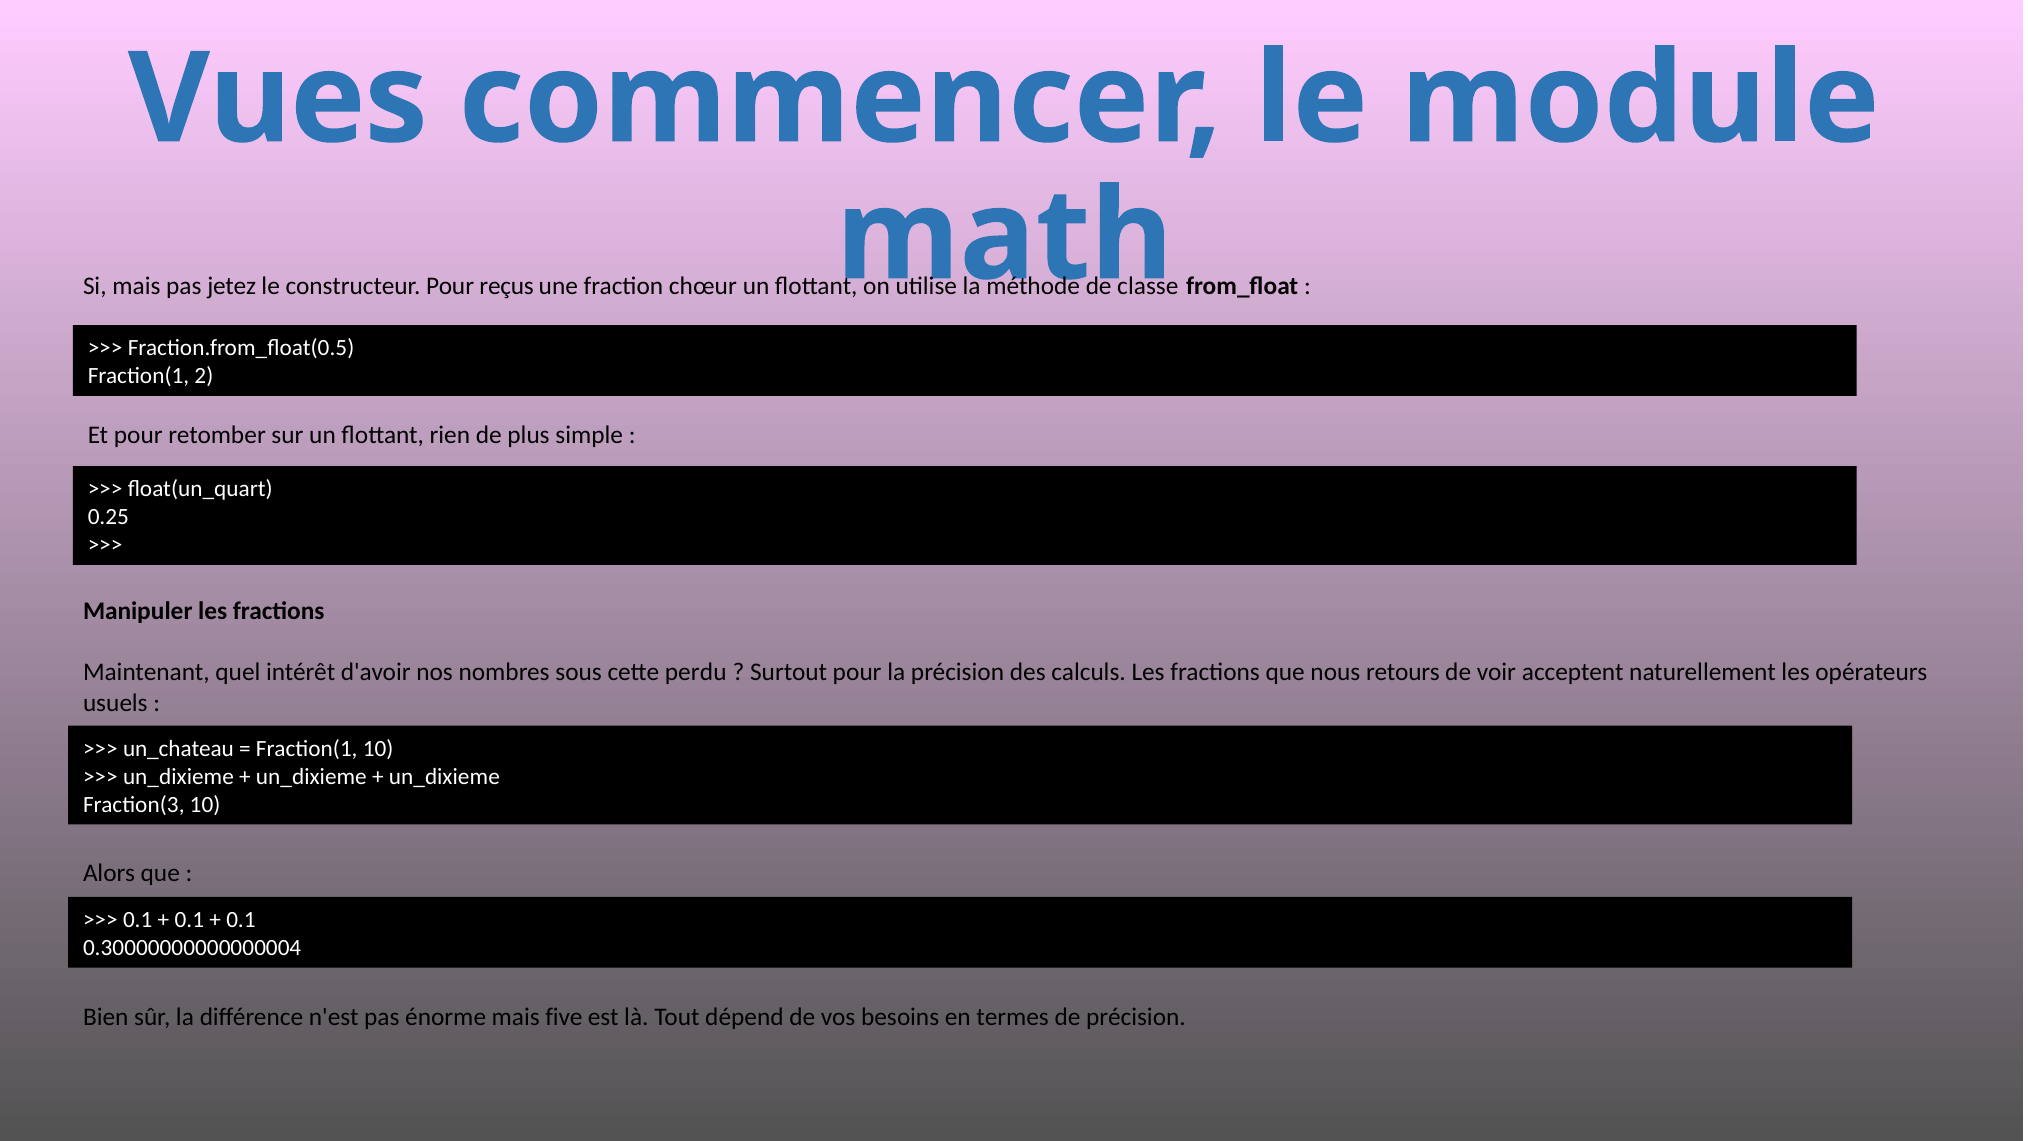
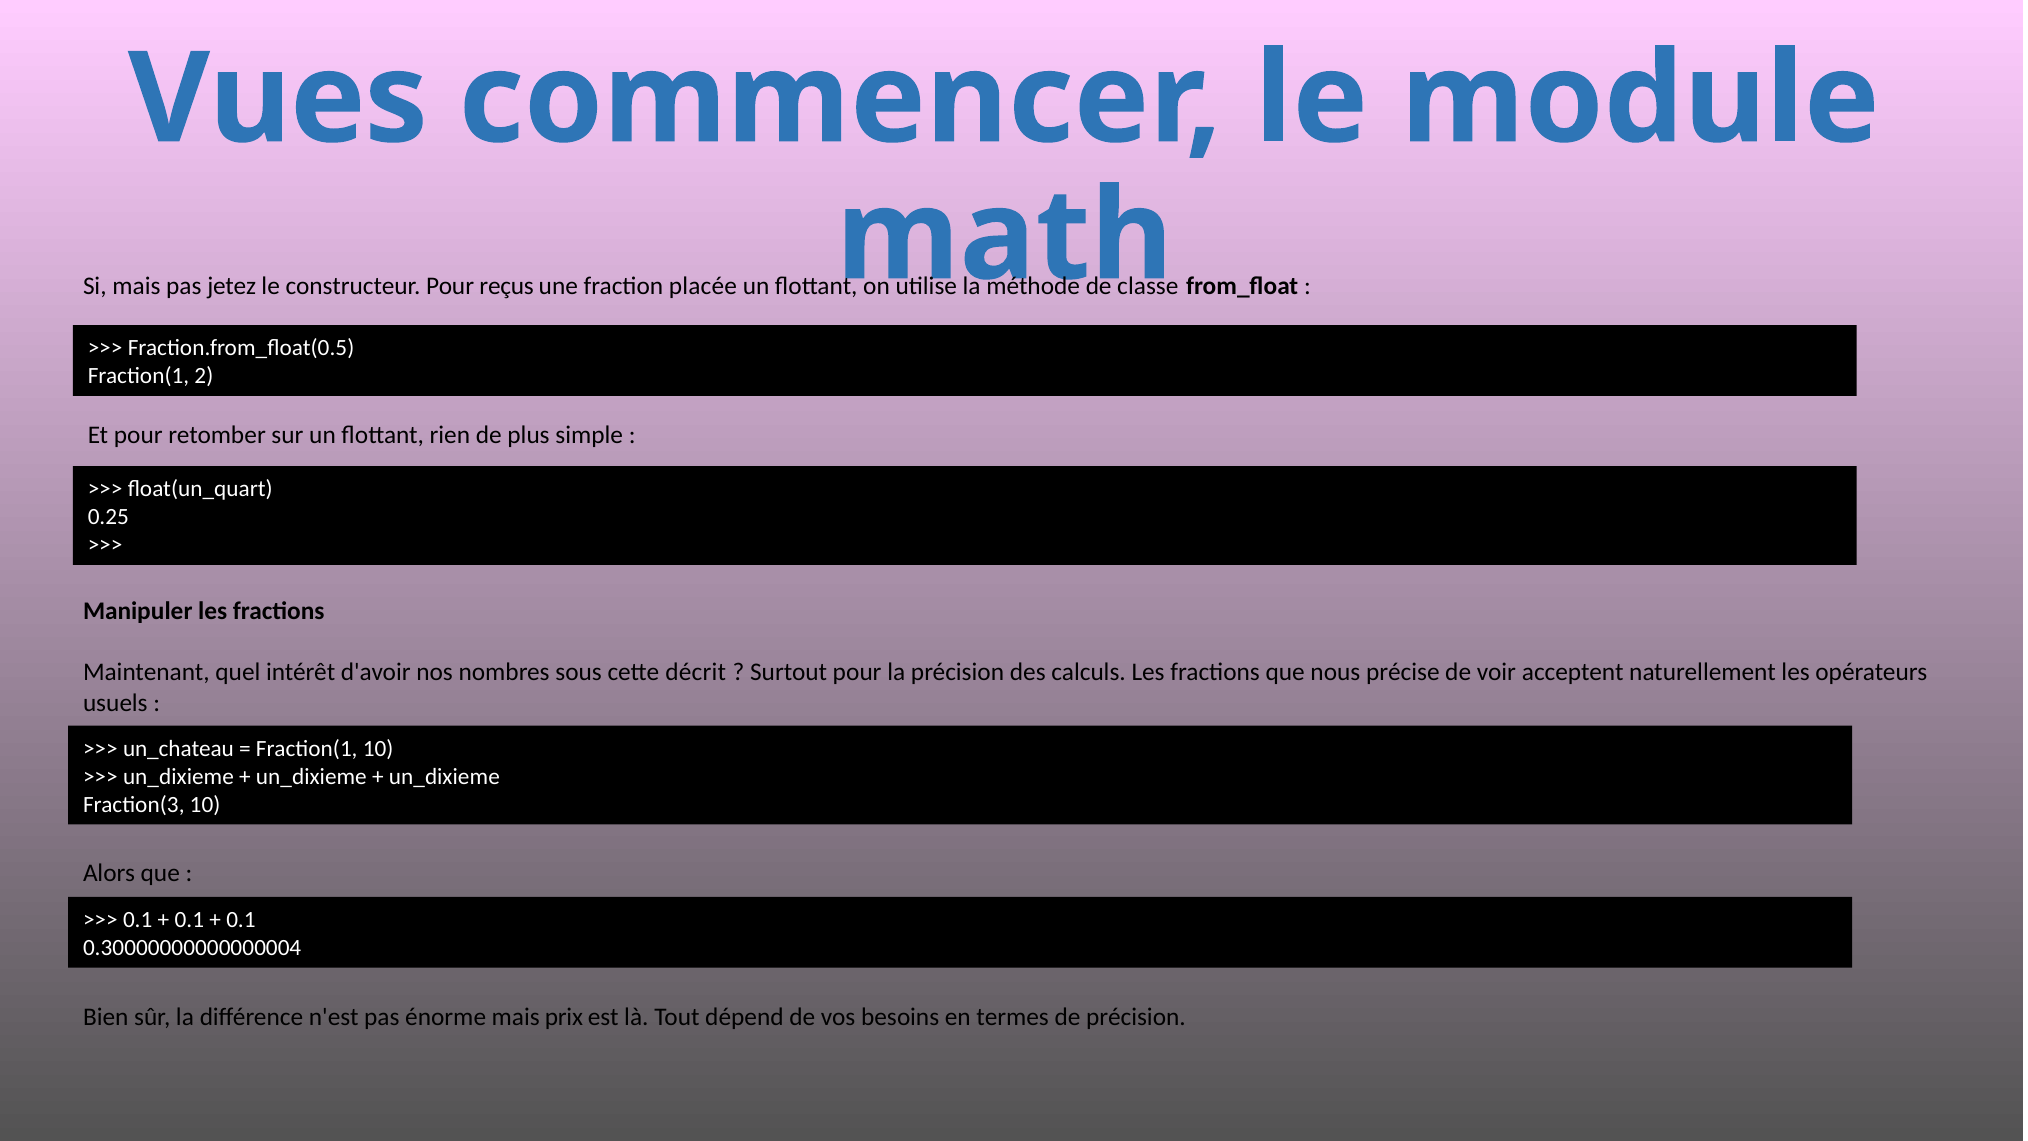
chœur: chœur -> placée
perdu: perdu -> décrit
retours: retours -> précise
five: five -> prix
